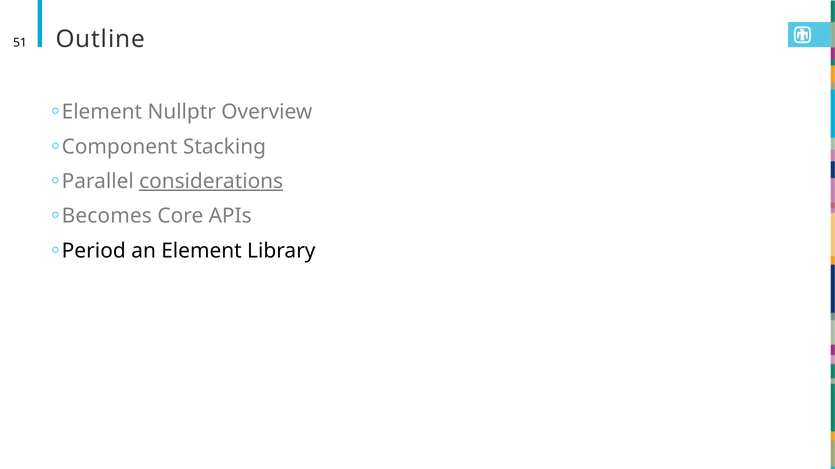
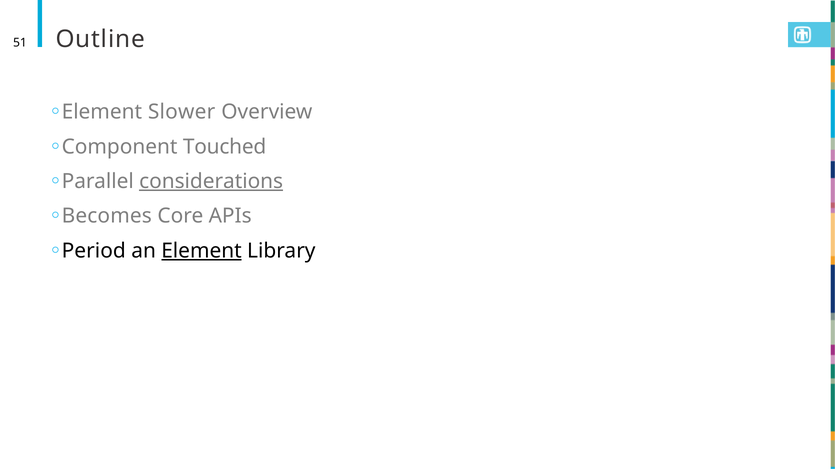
Nullptr: Nullptr -> Slower
Stacking: Stacking -> Touched
Element at (201, 251) underline: none -> present
